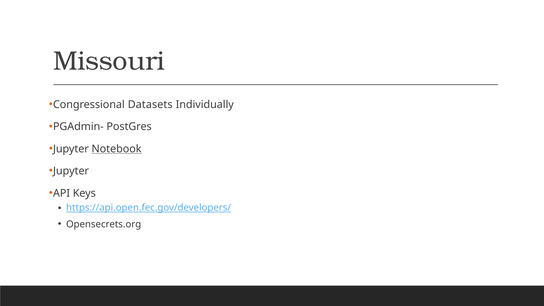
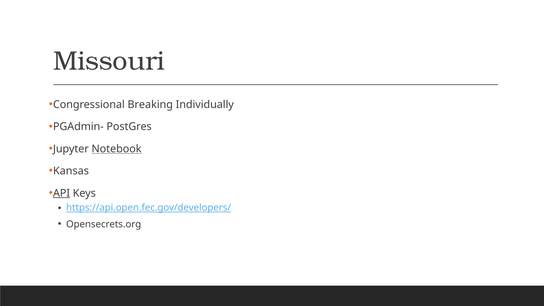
Datasets: Datasets -> Breaking
Jupyter at (71, 171): Jupyter -> Kansas
API underline: none -> present
